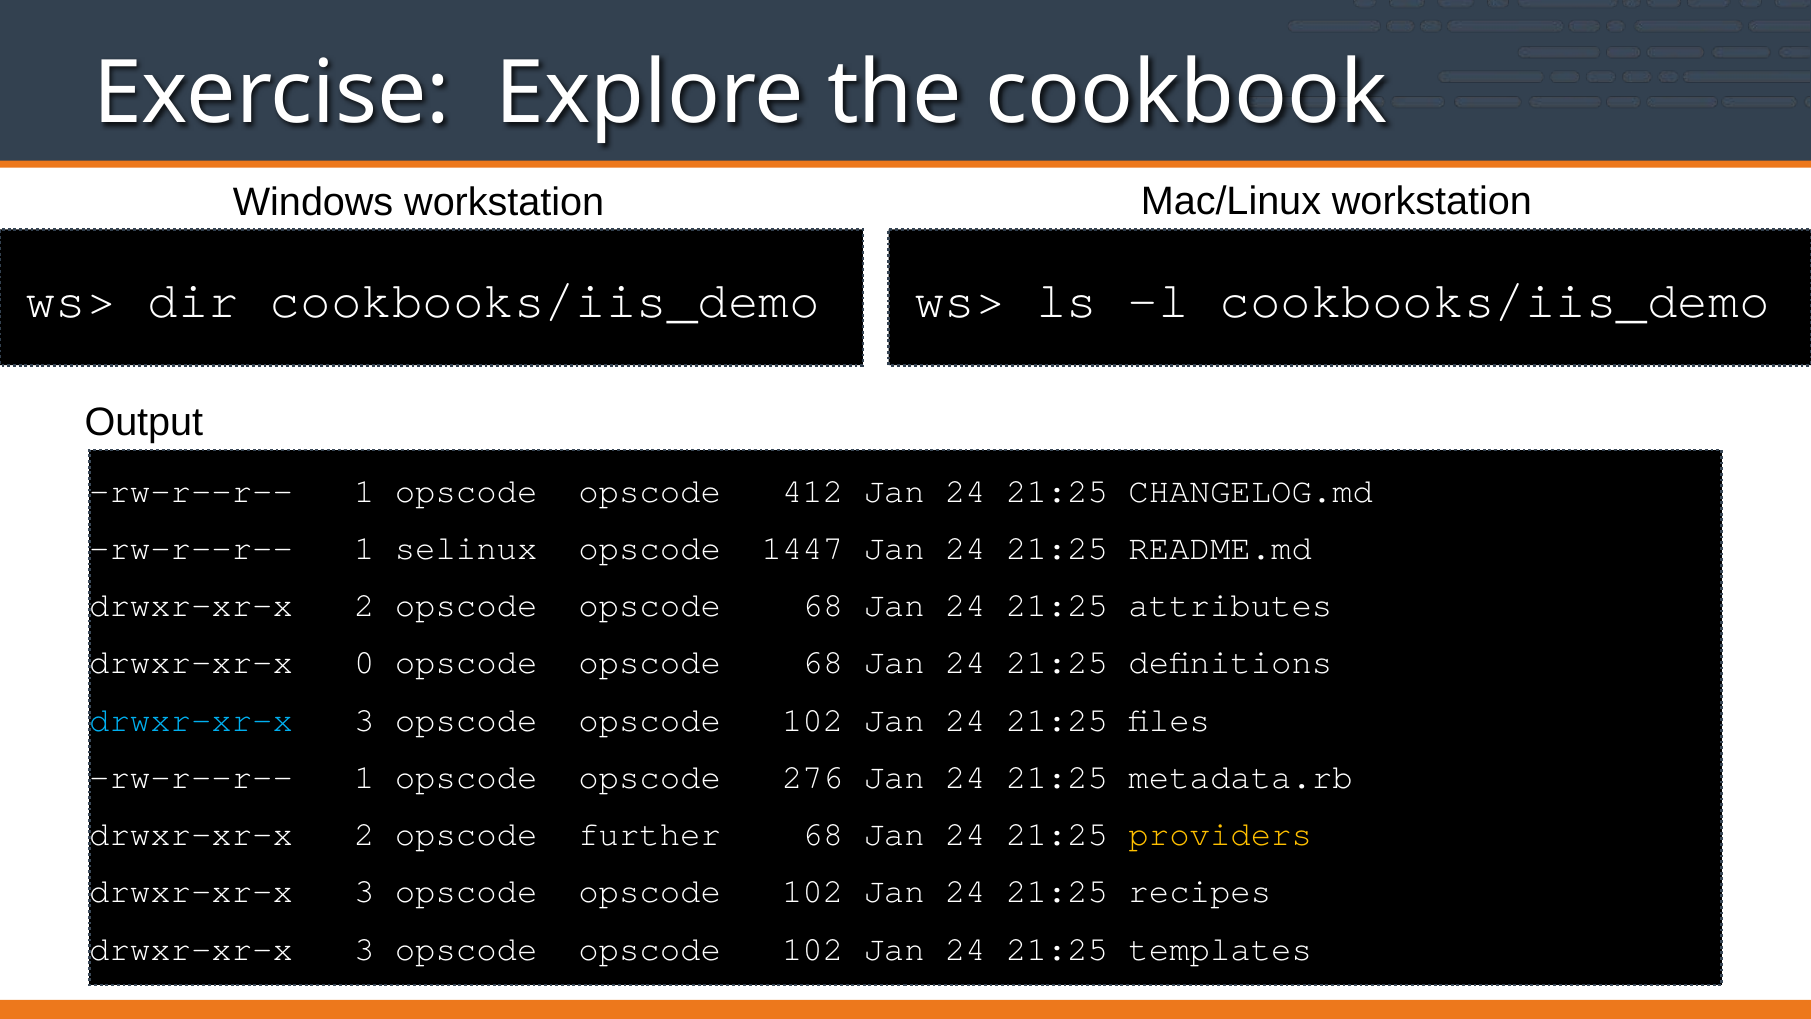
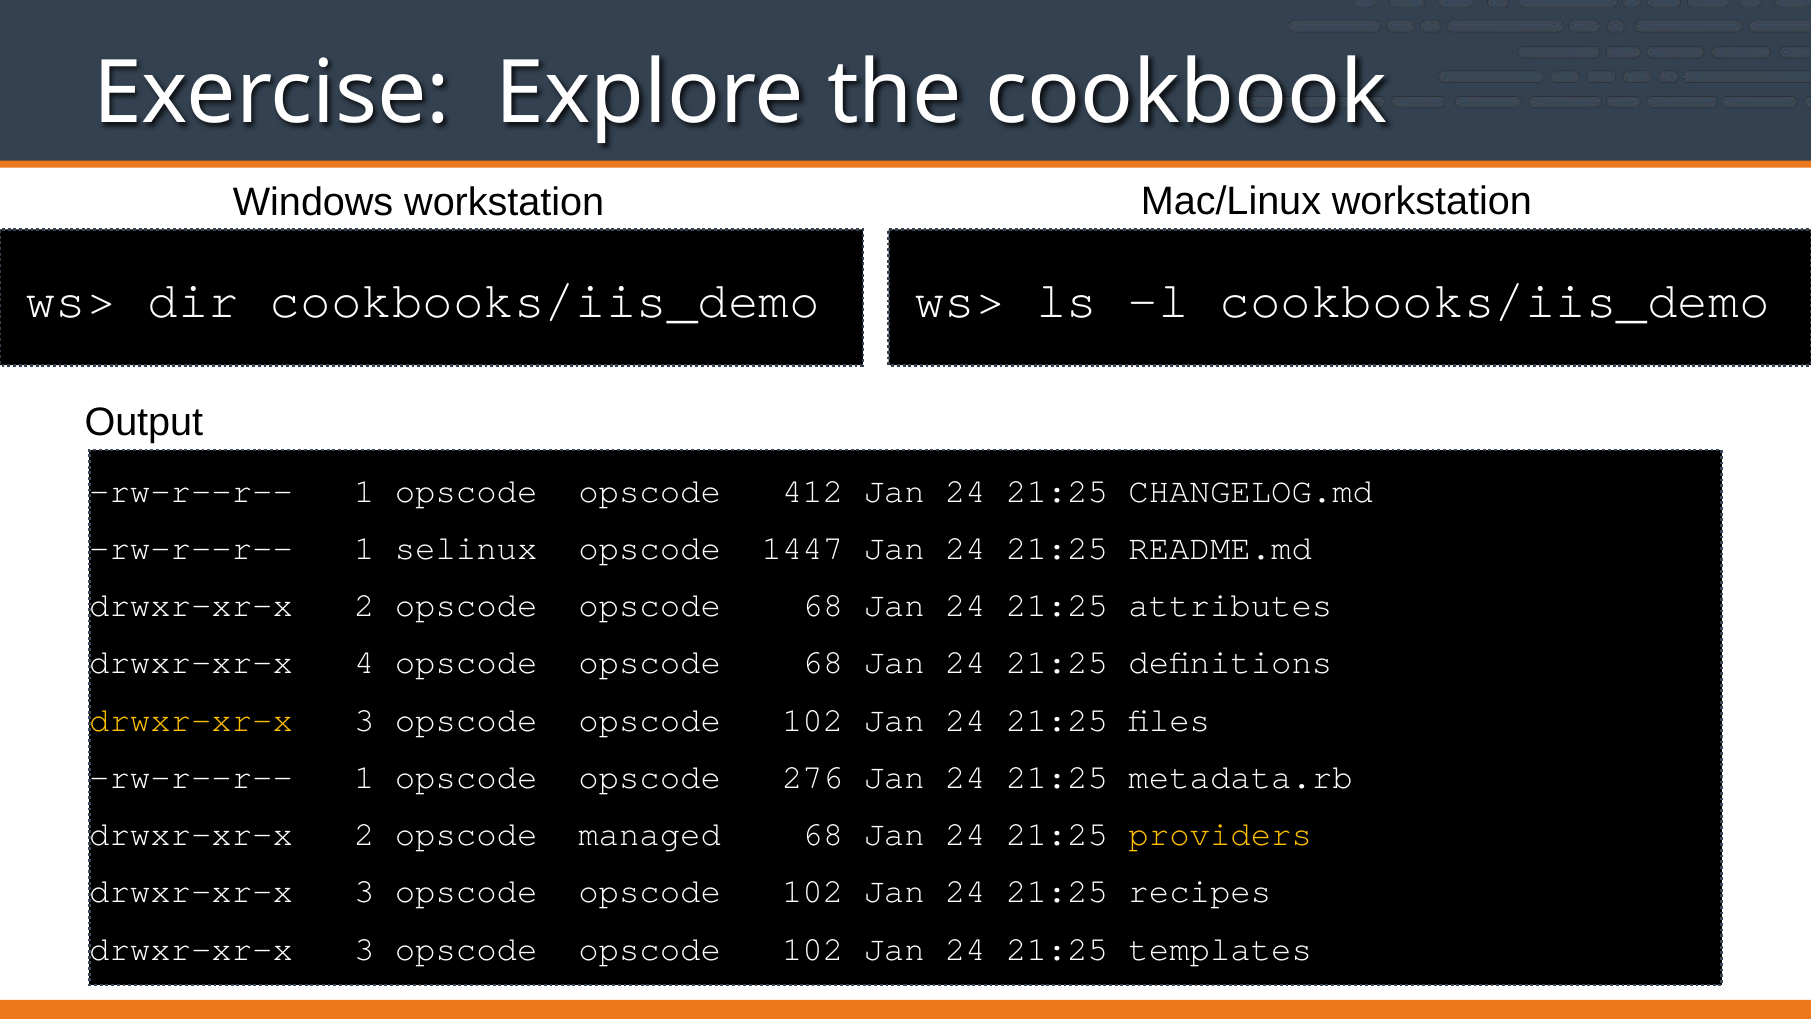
0: 0 -> 4
drwxr-xr-x at (191, 720) colour: light blue -> yellow
further: further -> managed
